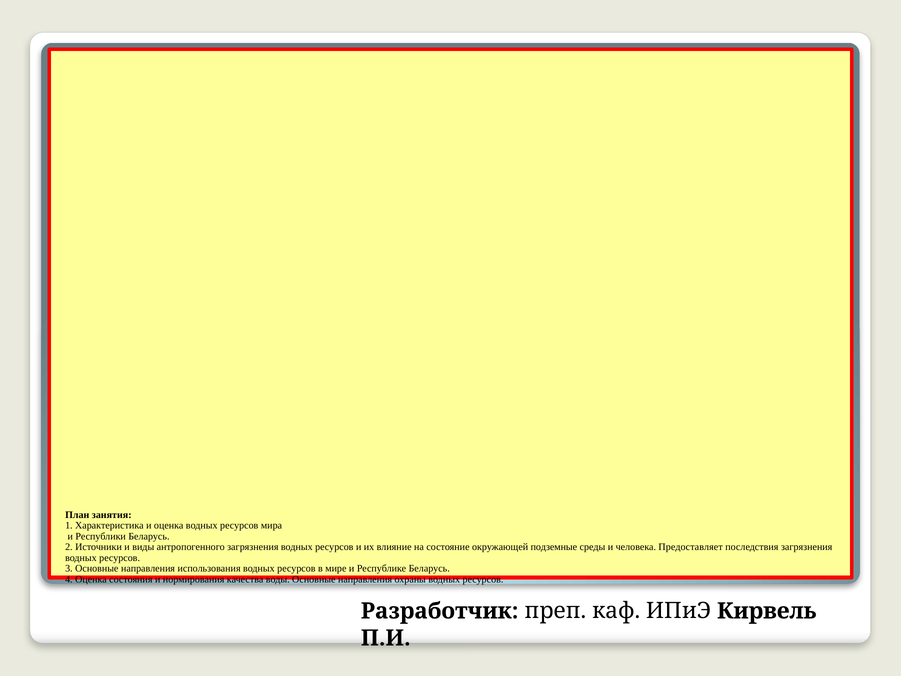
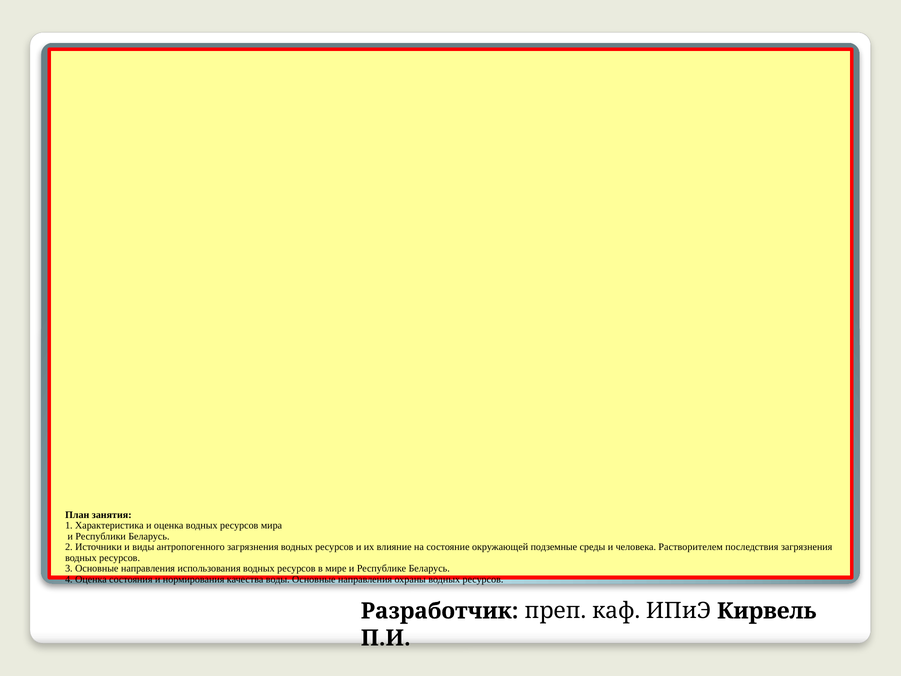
Предоставляет: Предоставляет -> Растворителем
